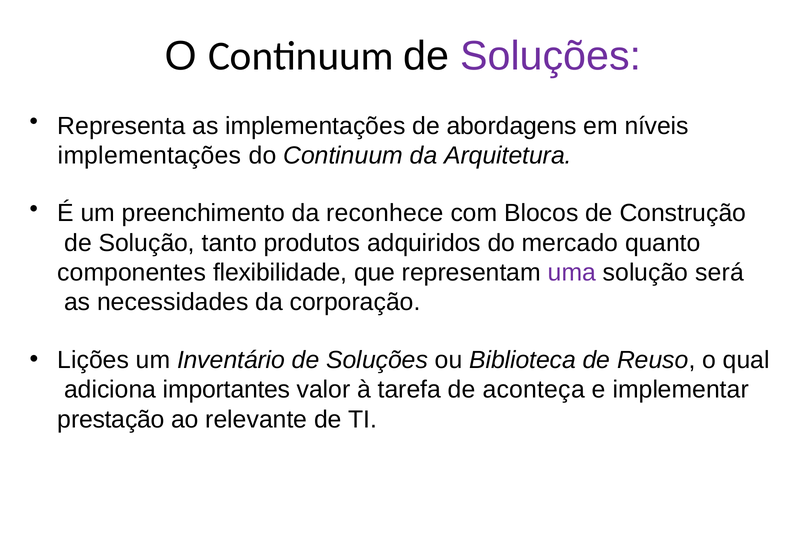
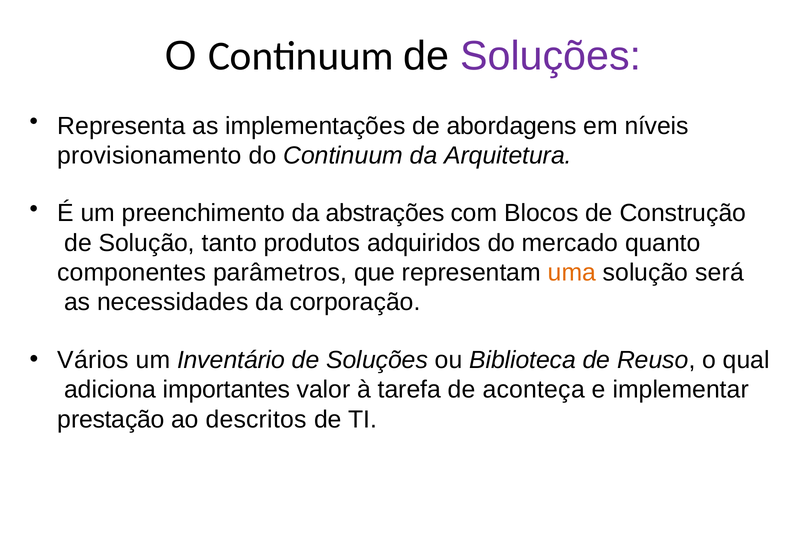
implementações at (150, 156): implementações -> provisionamento
reconhece: reconhece -> abstrações
flexibilidade: flexibilidade -> parâmetros
uma colour: purple -> orange
Lições: Lições -> Vários
relevante: relevante -> descritos
